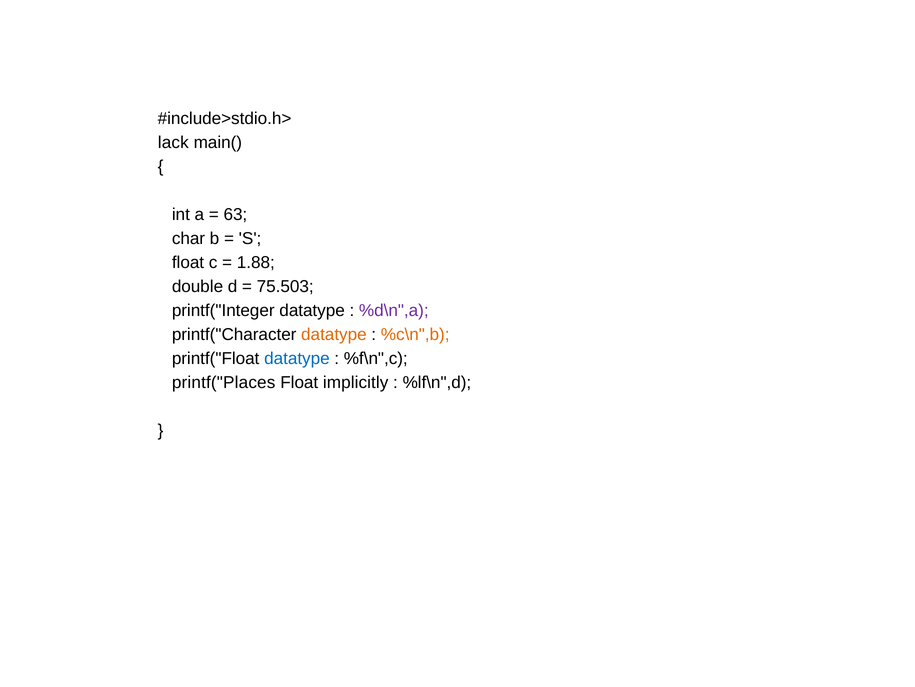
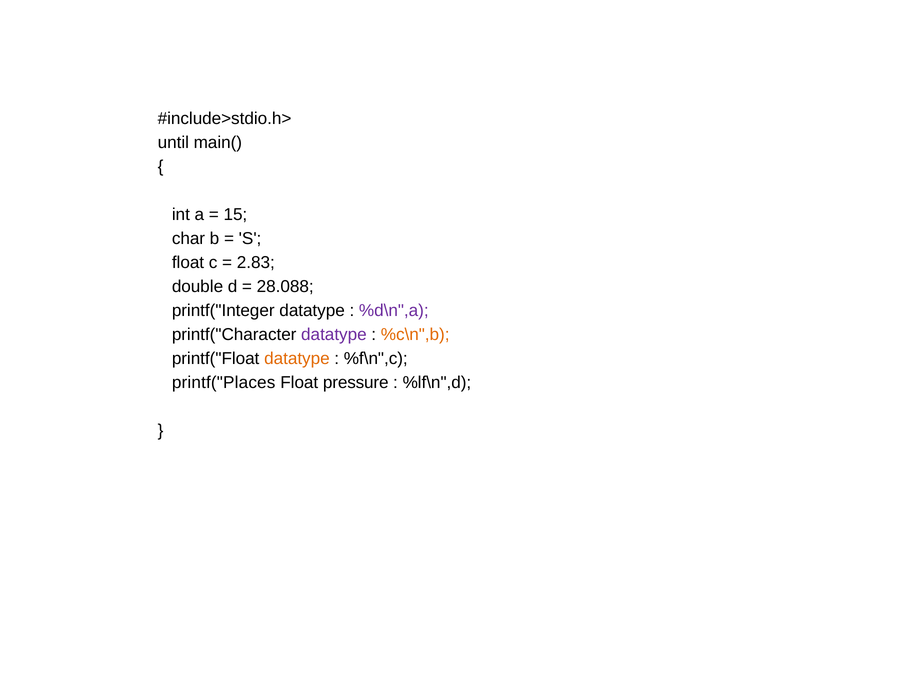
lack: lack -> until
63: 63 -> 15
1.88: 1.88 -> 2.83
75.503: 75.503 -> 28.088
datatype at (334, 334) colour: orange -> purple
datatype at (297, 358) colour: blue -> orange
implicitly: implicitly -> pressure
